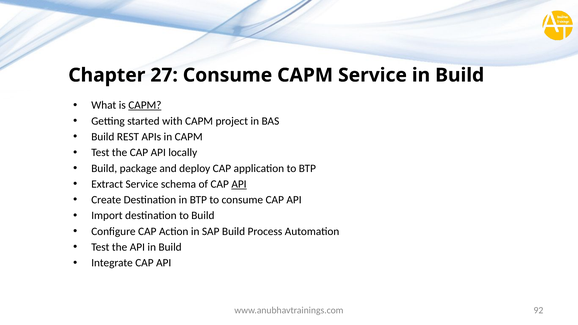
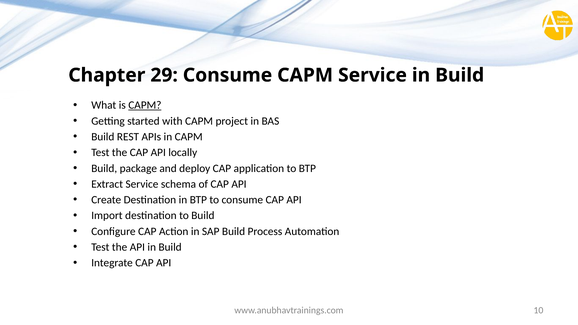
27: 27 -> 29
API at (239, 184) underline: present -> none
92: 92 -> 10
